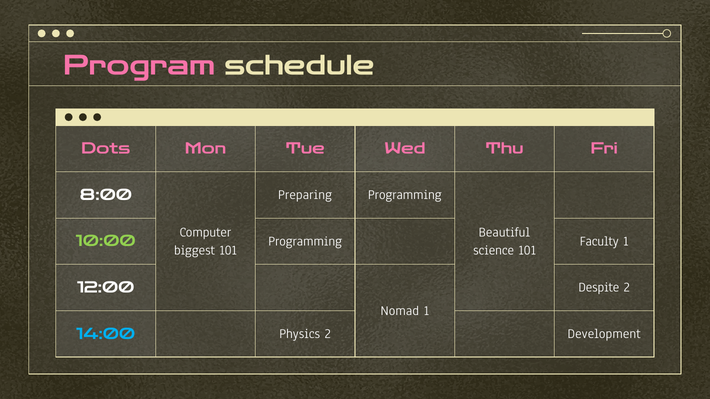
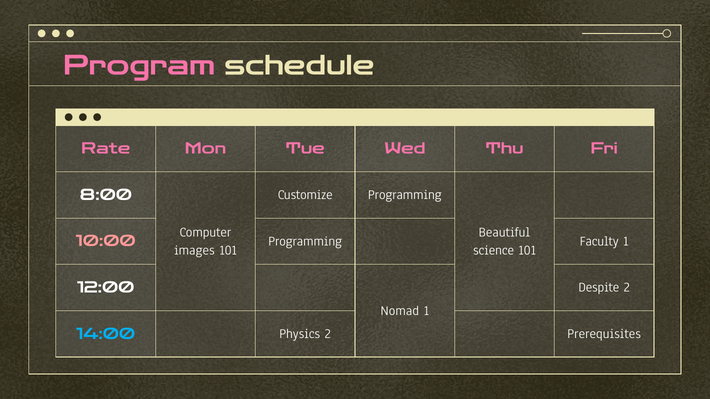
Dots: Dots -> Rate
Preparing: Preparing -> Customize
10:00 colour: light green -> pink
biggest: biggest -> images
Development: Development -> Prerequisites
